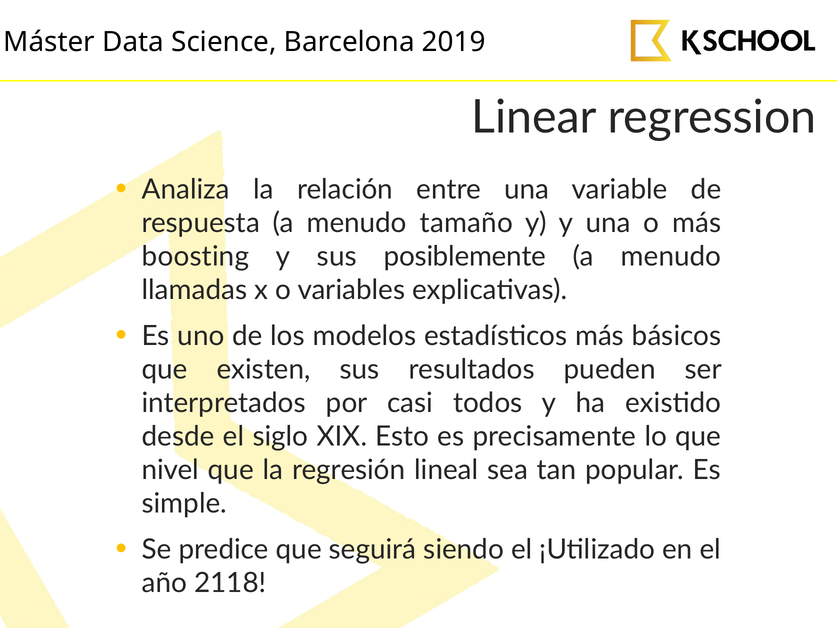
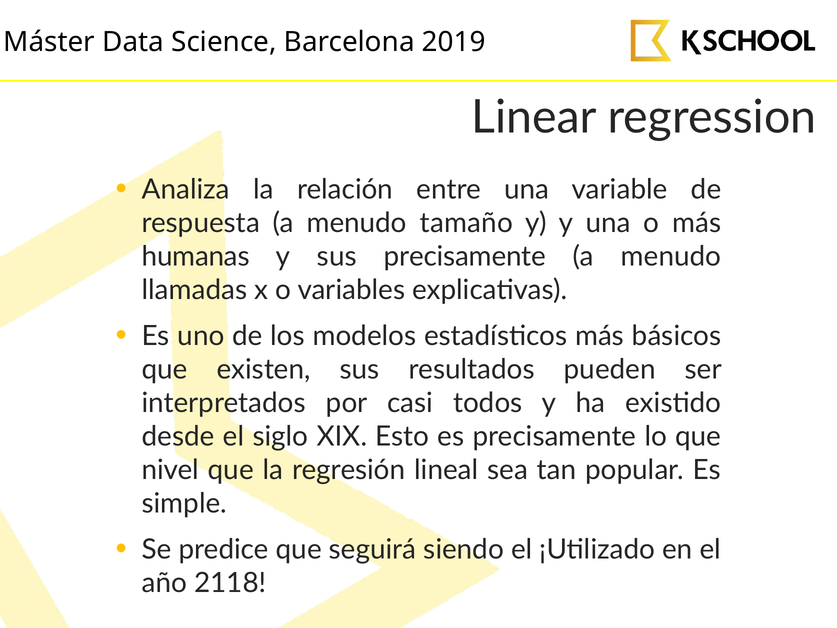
boosting: boosting -> humanas
sus posiblemente: posiblemente -> precisamente
